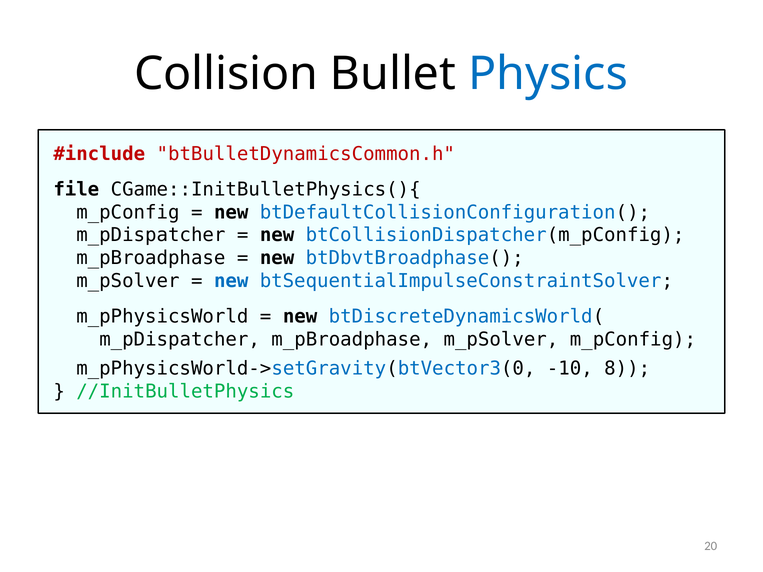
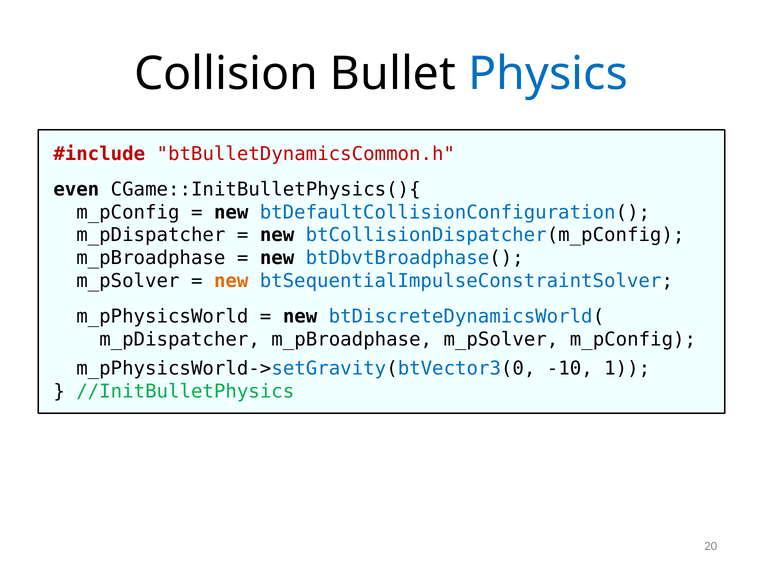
file: file -> even
new at (231, 281) colour: blue -> orange
8: 8 -> 1
